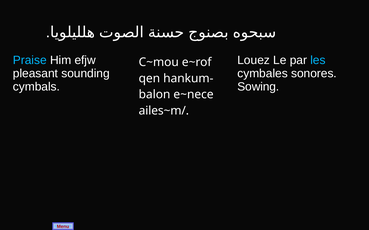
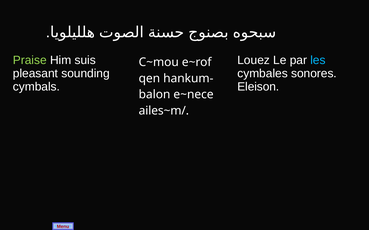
Praise colour: light blue -> light green
efjw: efjw -> suis
Sowing: Sowing -> Eleison
